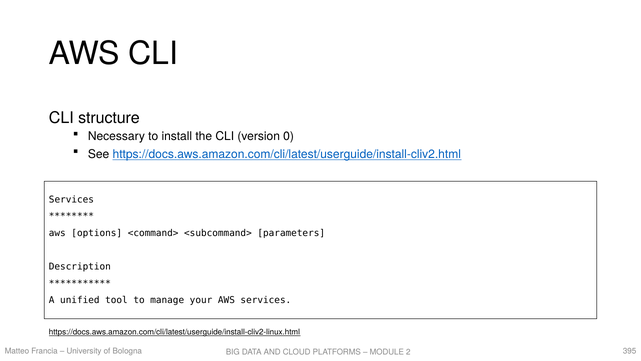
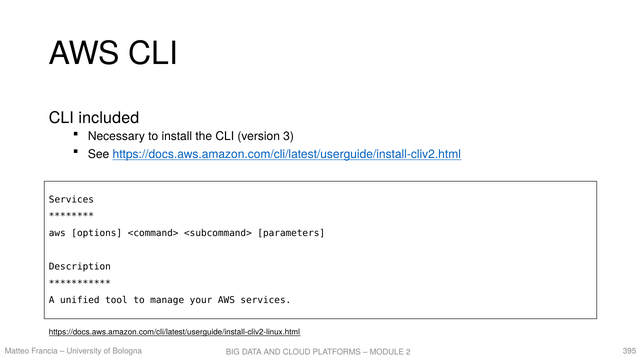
structure: structure -> included
0: 0 -> 3
